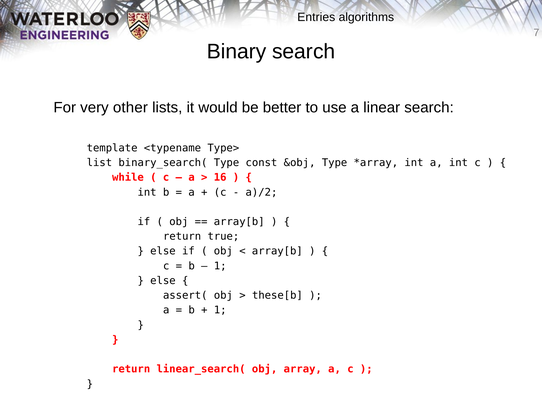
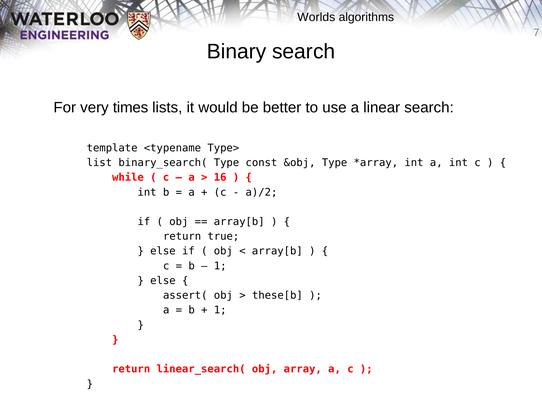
Entries: Entries -> Worlds
other: other -> times
